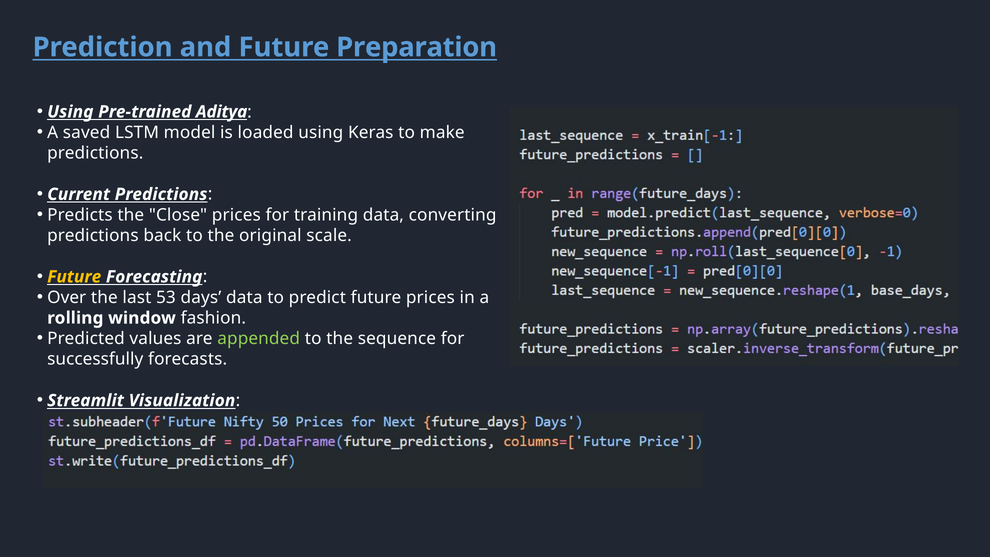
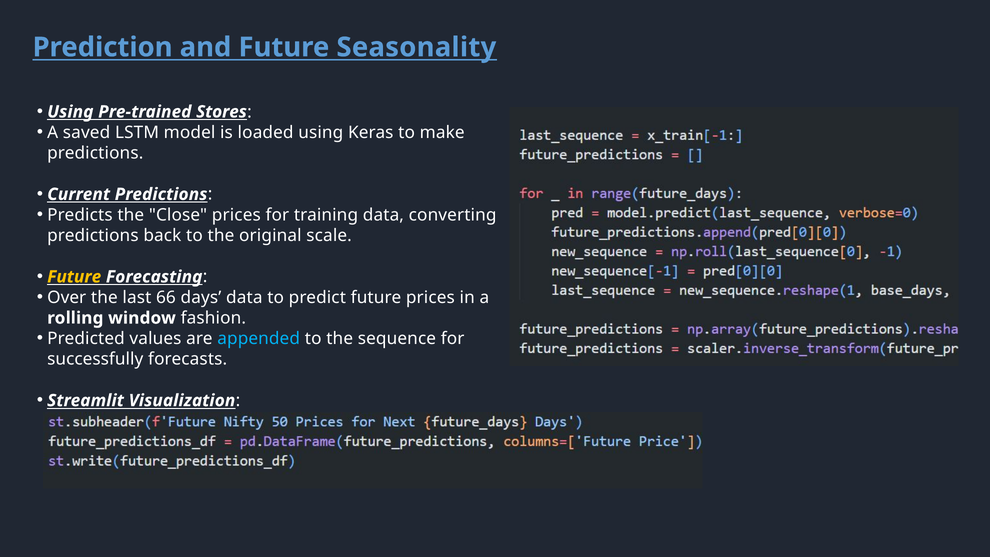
Preparation: Preparation -> Seasonality
Aditya: Aditya -> Stores
53: 53 -> 66
appended colour: light green -> light blue
